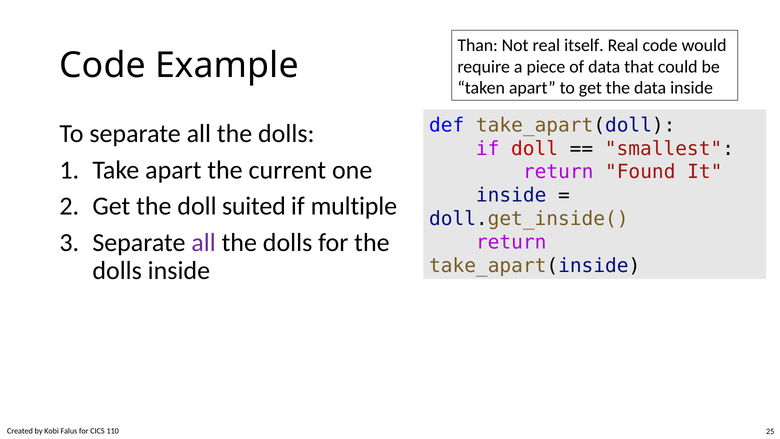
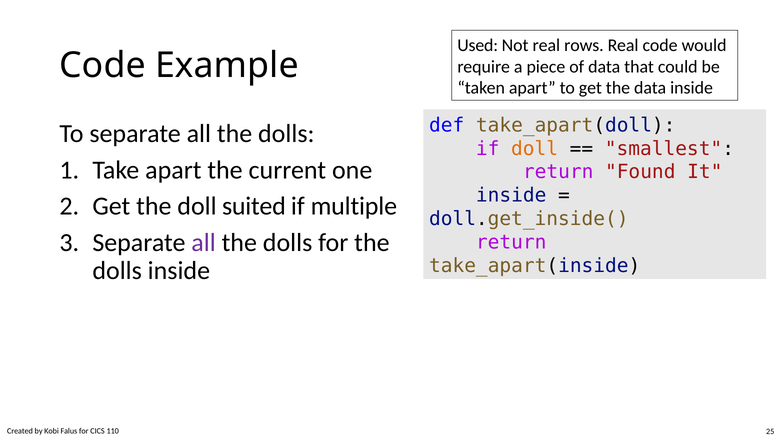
Than: Than -> Used
itself: itself -> rows
doll at (535, 149) colour: red -> orange
